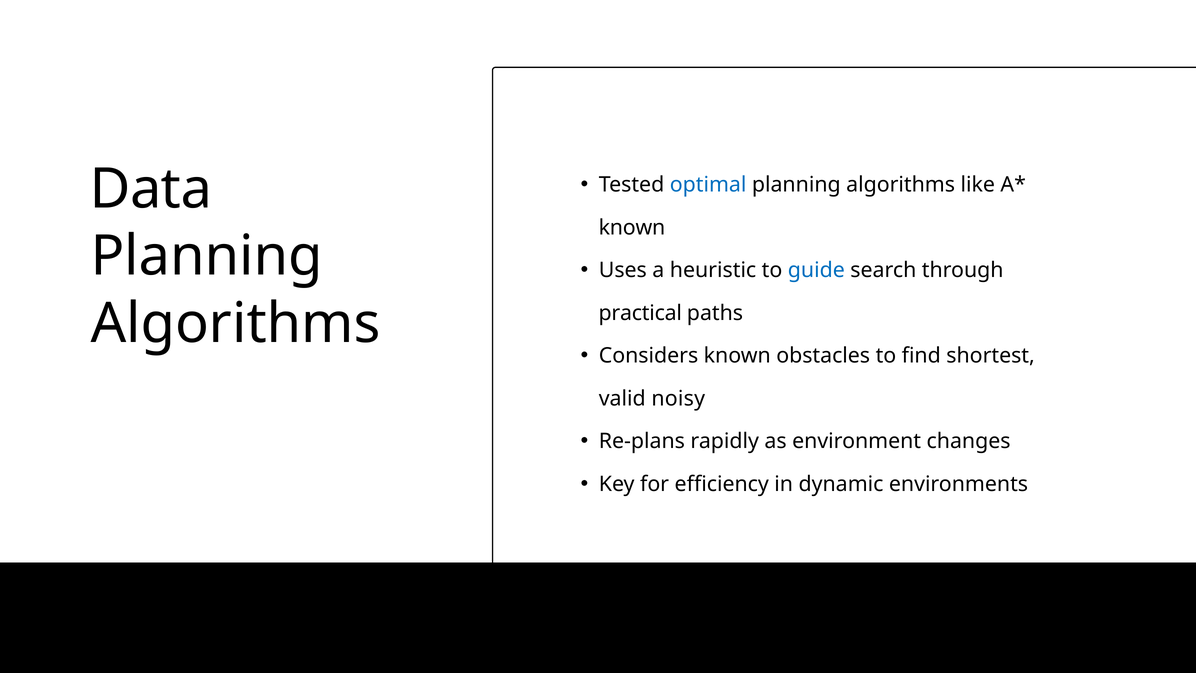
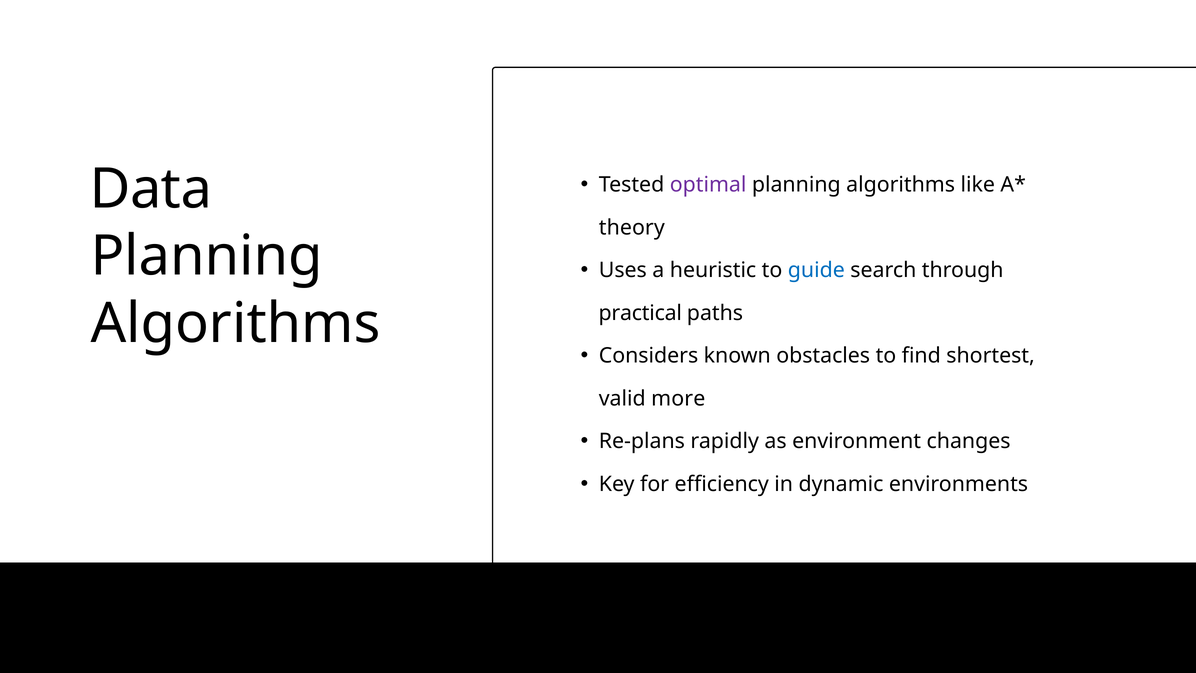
optimal colour: blue -> purple
known at (632, 227): known -> theory
noisy: noisy -> more
